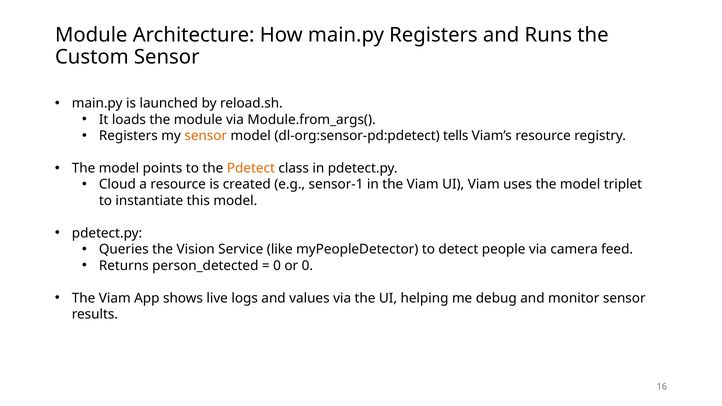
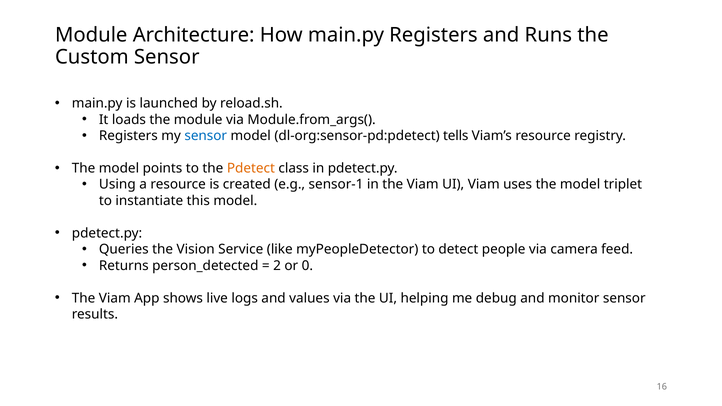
sensor at (206, 136) colour: orange -> blue
Cloud: Cloud -> Using
0 at (277, 266): 0 -> 2
